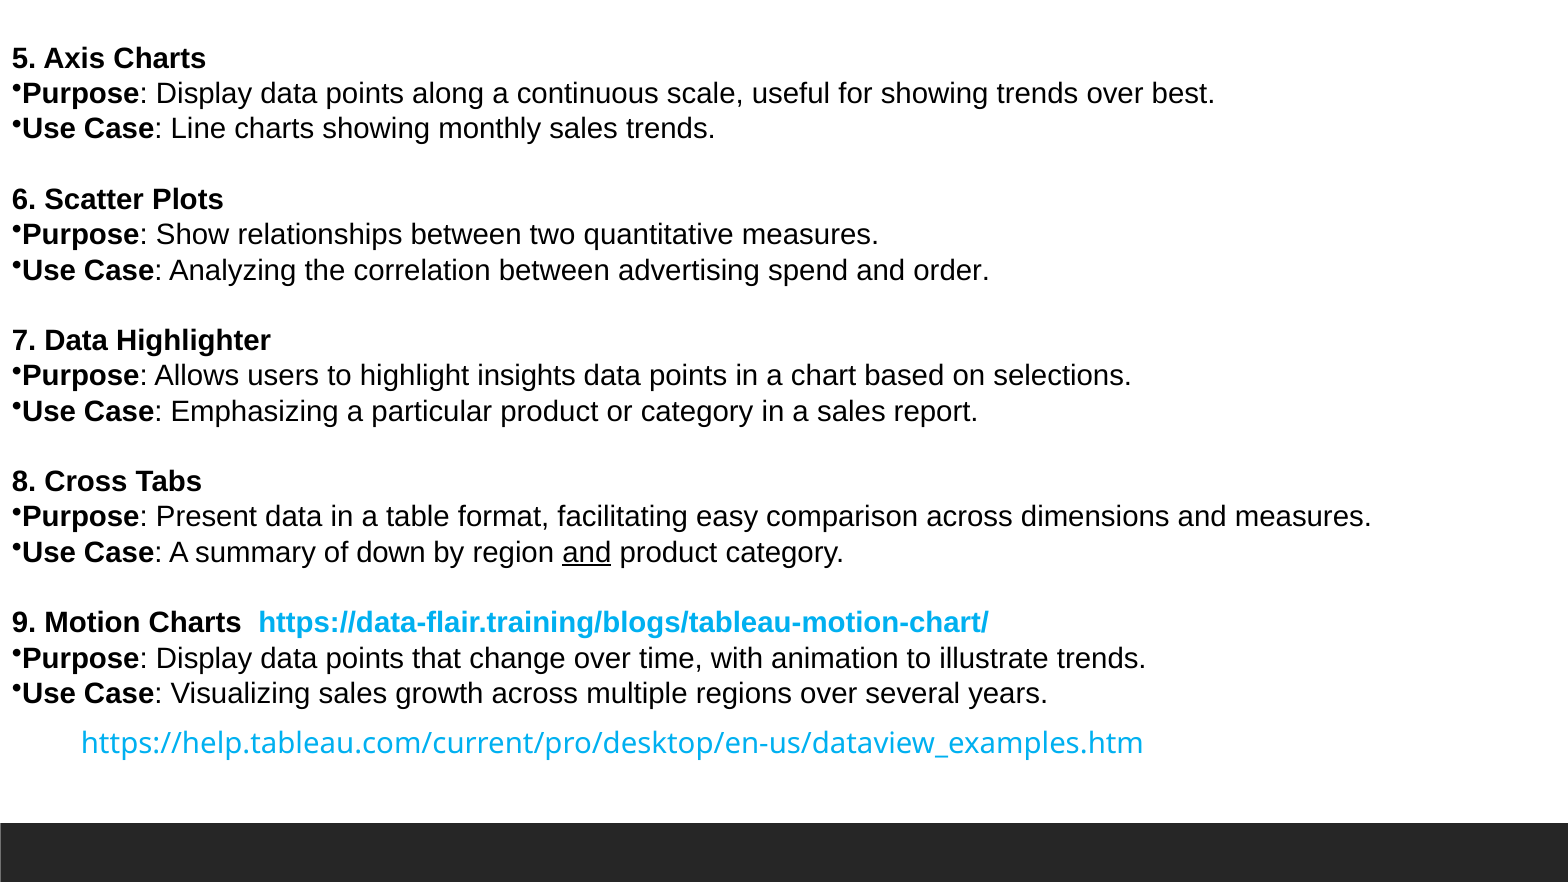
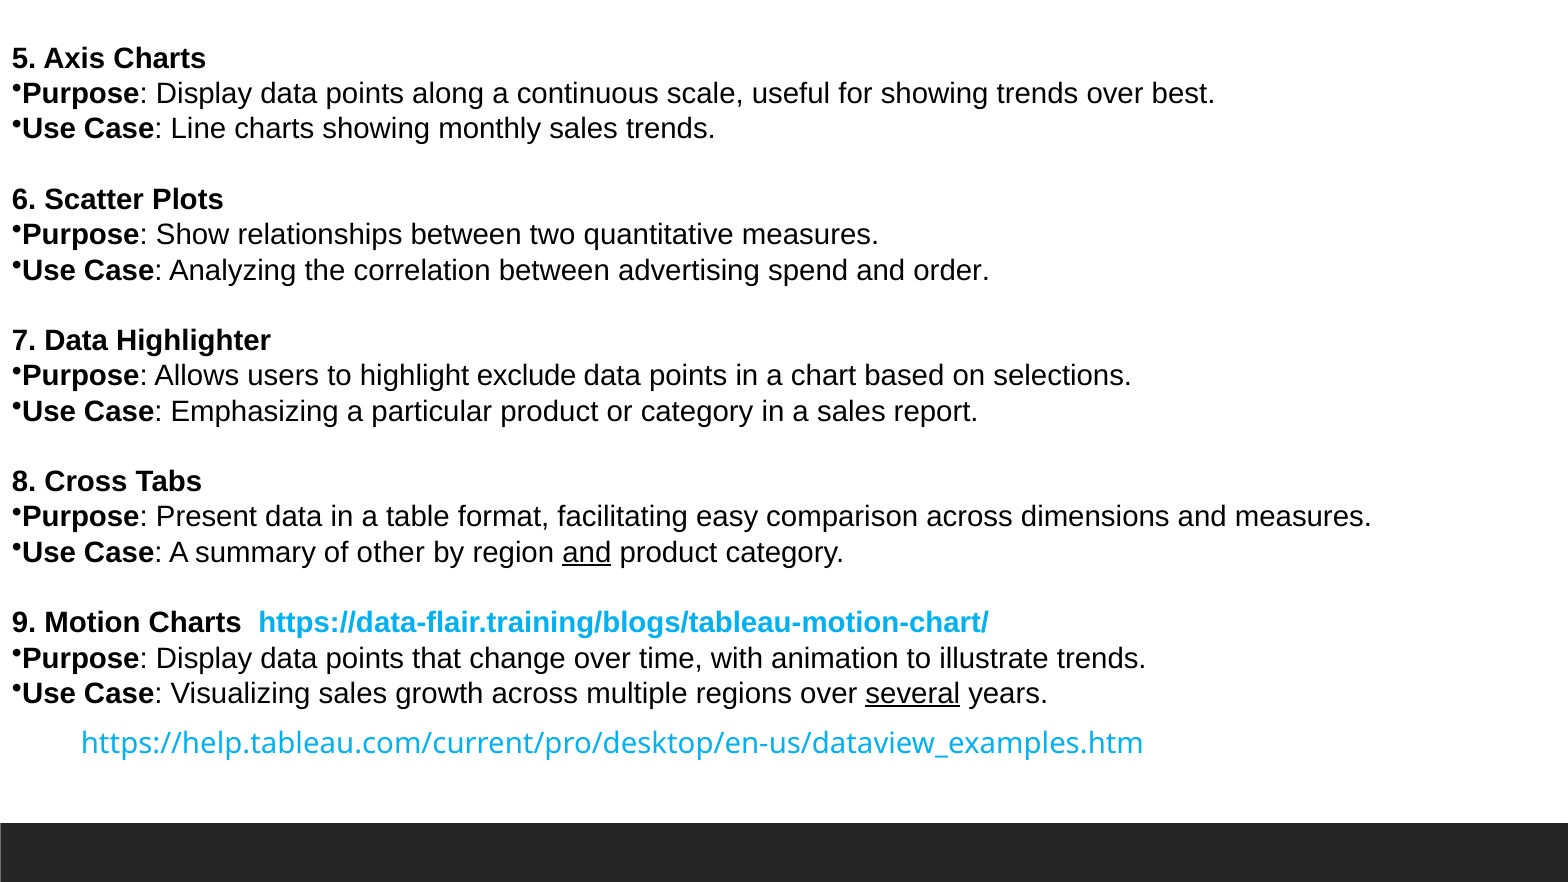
insights: insights -> exclude
down: down -> other
several underline: none -> present
